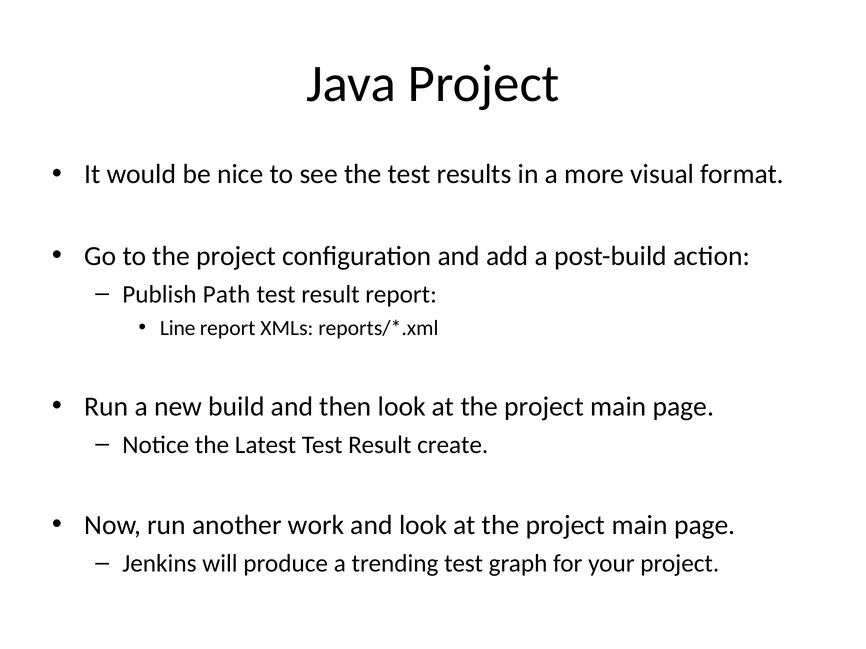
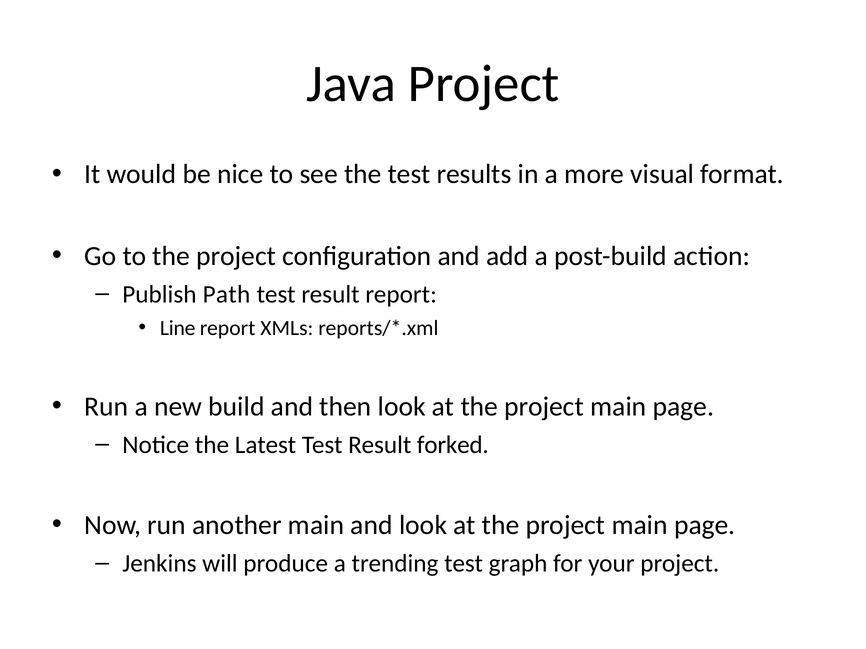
create: create -> forked
another work: work -> main
